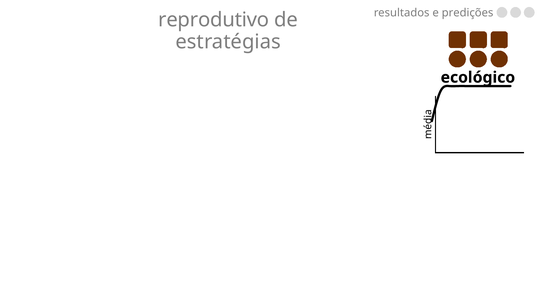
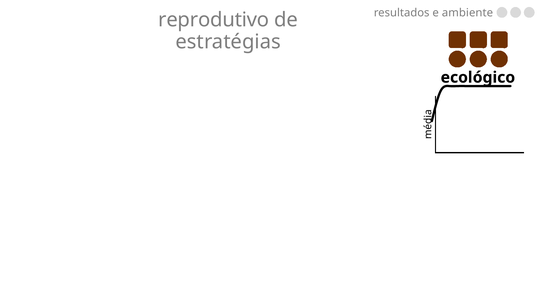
predições: predições -> ambiente
